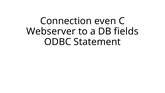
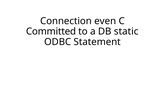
Webserver: Webserver -> Committed
fields: fields -> static
